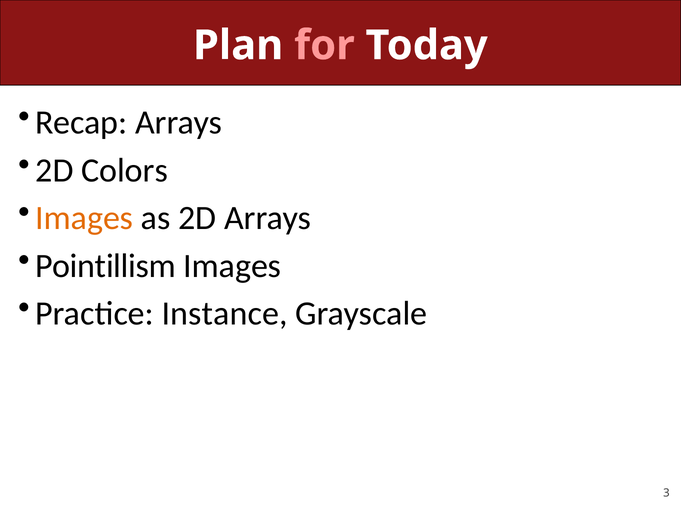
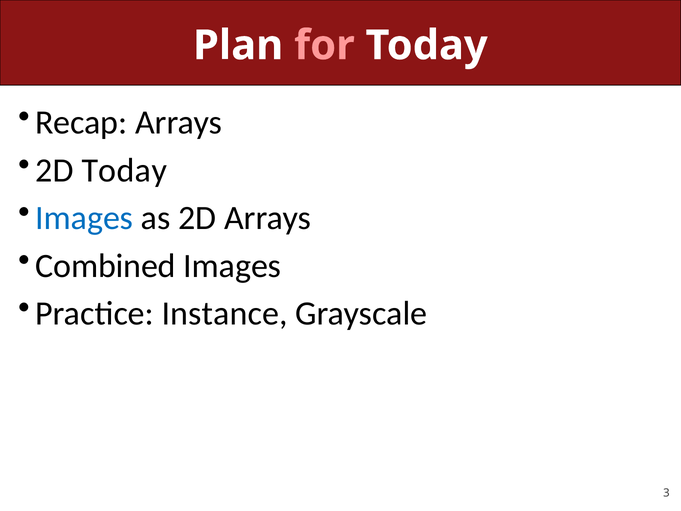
2D Colors: Colors -> Today
Images at (84, 218) colour: orange -> blue
Pointillism: Pointillism -> Combined
